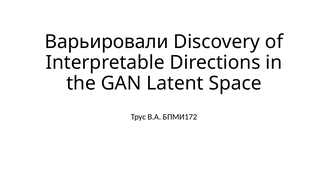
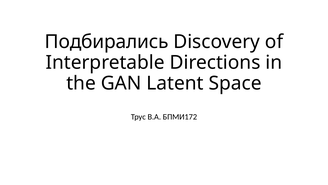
Варьировали: Варьировали -> Подбирались
